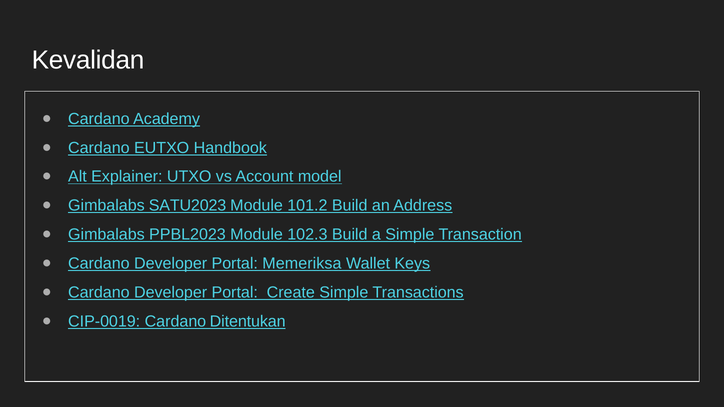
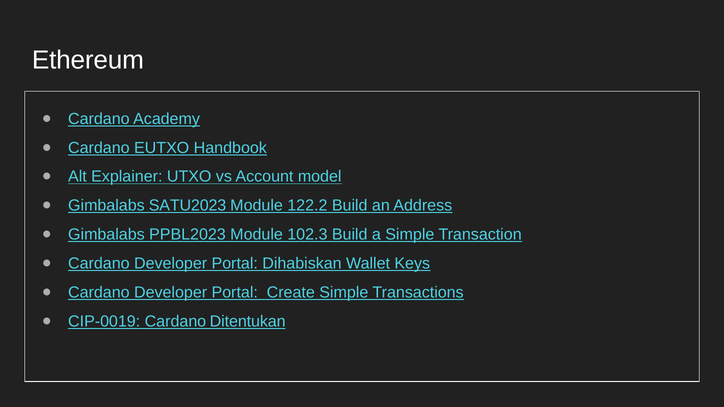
Kevalidan: Kevalidan -> Ethereum
101.2: 101.2 -> 122.2
Memeriksa: Memeriksa -> Dihabiskan
